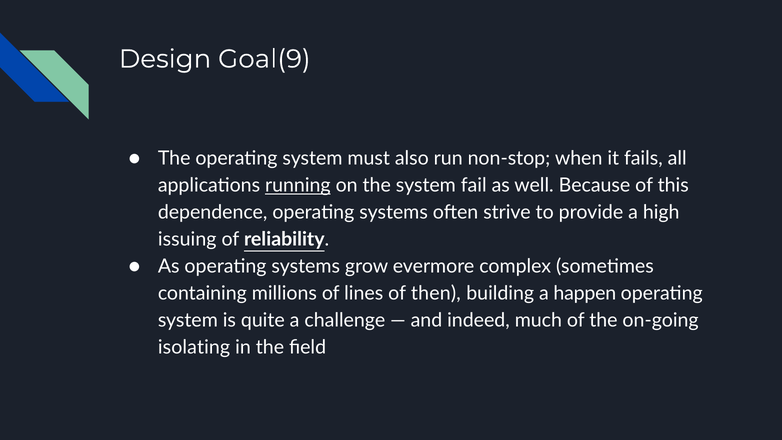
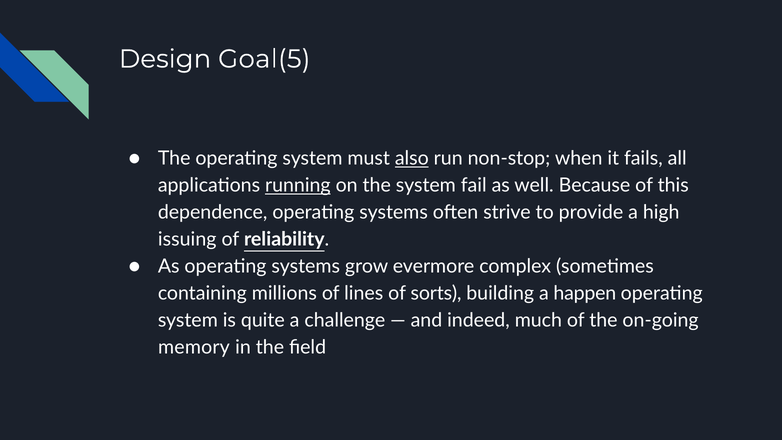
Goal(9: Goal(9 -> Goal(5
also underline: none -> present
then: then -> sorts
isolating: isolating -> memory
